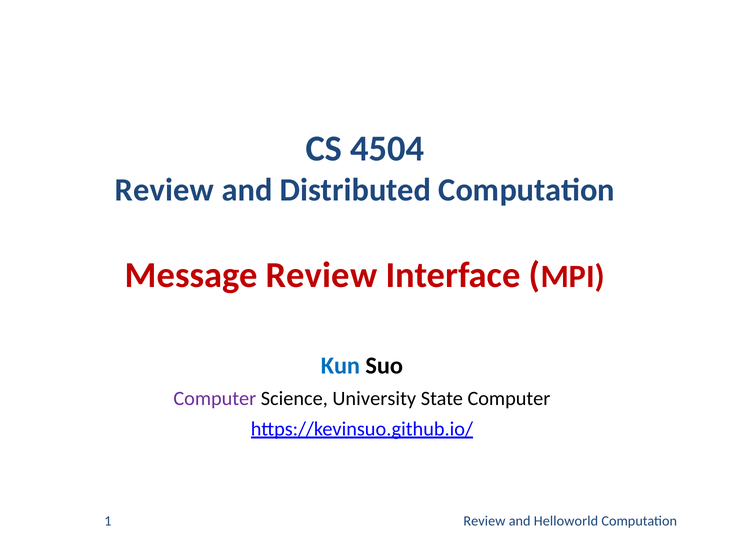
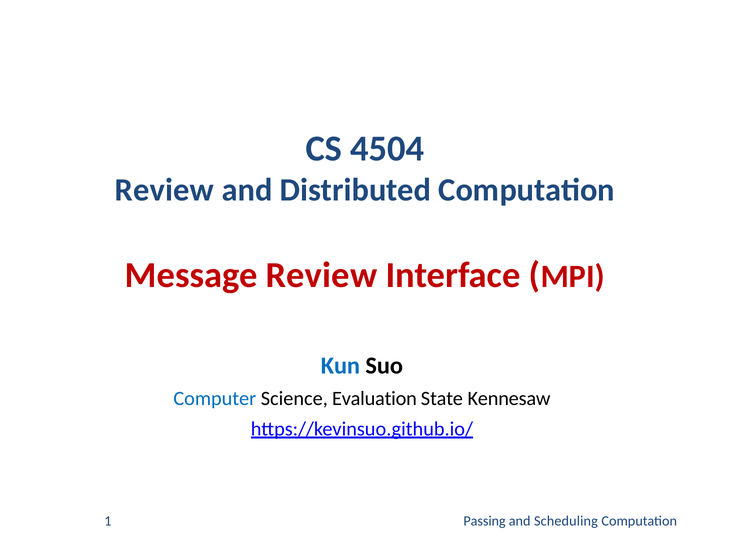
Computer at (215, 398) colour: purple -> blue
University: University -> Evaluation
State Computer: Computer -> Kennesaw
Review at (484, 520): Review -> Passing
Helloworld: Helloworld -> Scheduling
